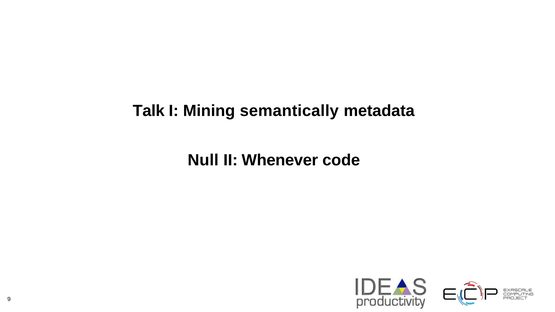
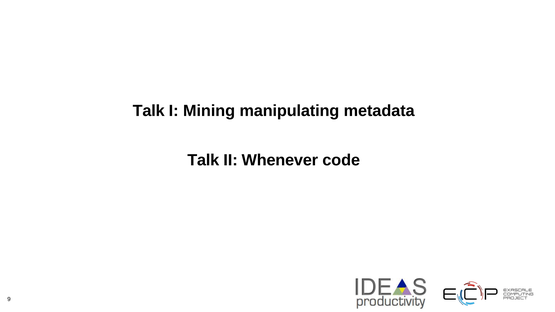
semantically: semantically -> manipulating
Null at (203, 160): Null -> Talk
